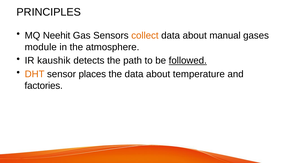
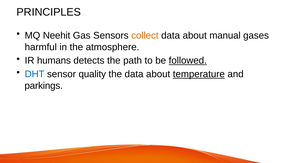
module: module -> harmful
kaushik: kaushik -> humans
DHT colour: orange -> blue
places: places -> quality
temperature underline: none -> present
factories: factories -> parkings
